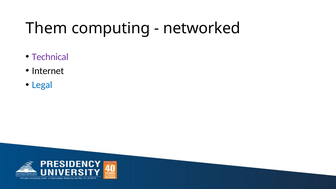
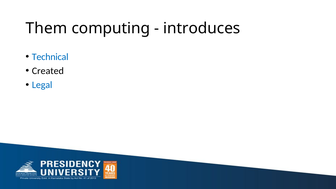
networked: networked -> introduces
Technical colour: purple -> blue
Internet: Internet -> Created
